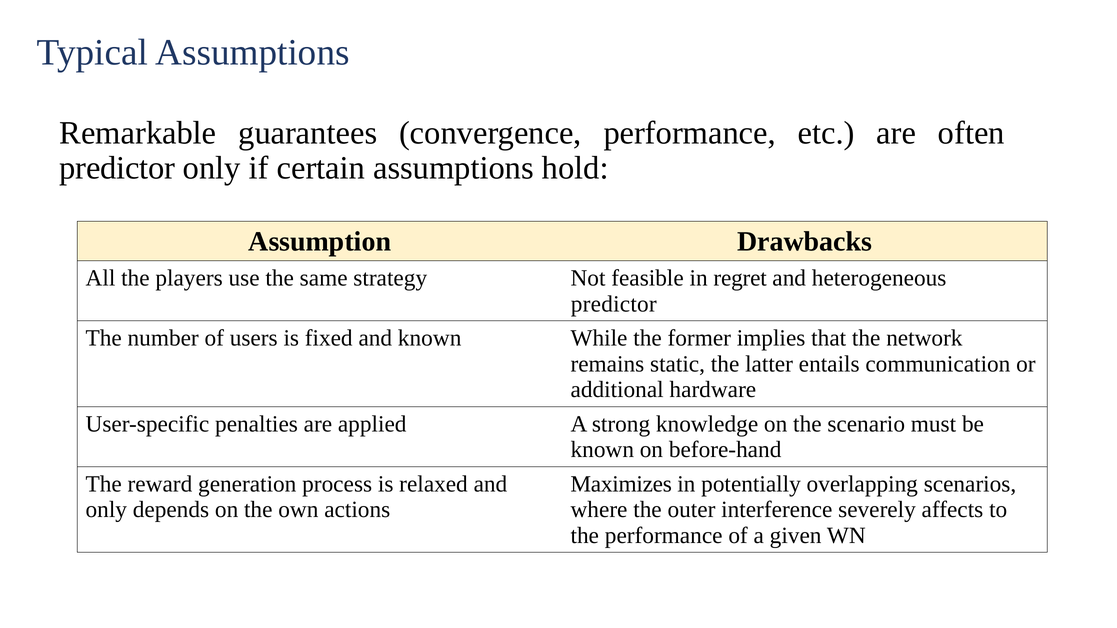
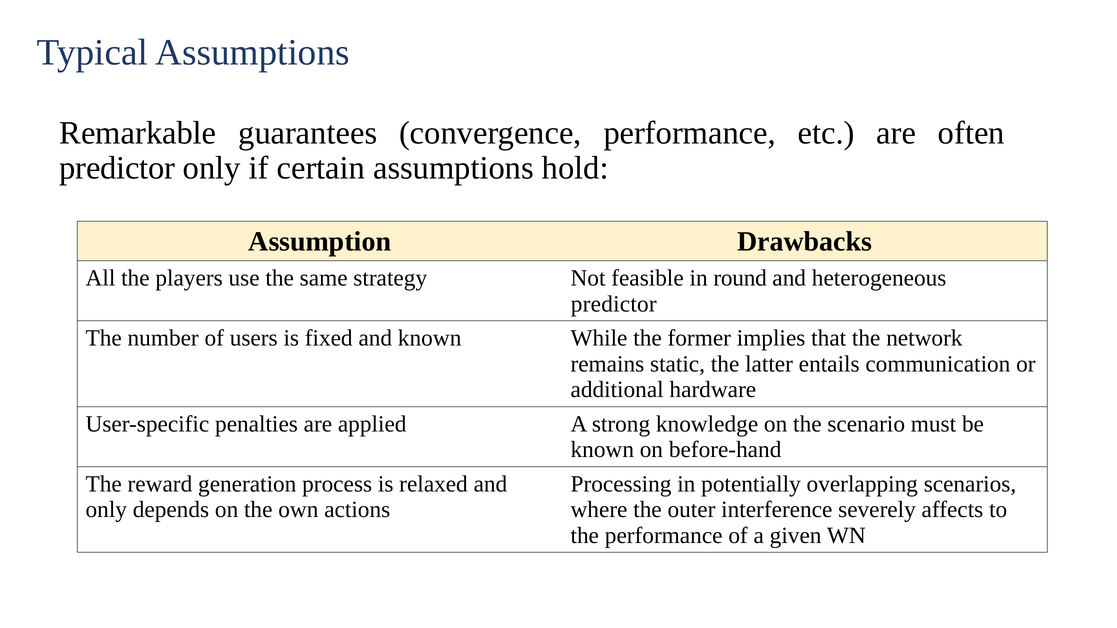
regret: regret -> round
Maximizes: Maximizes -> Processing
